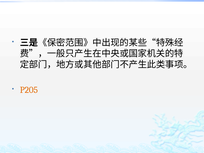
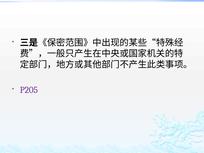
P205 colour: orange -> purple
